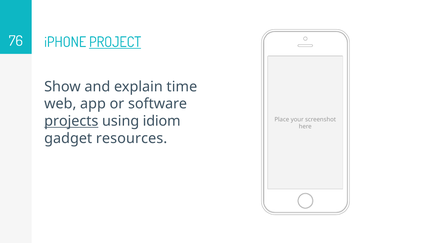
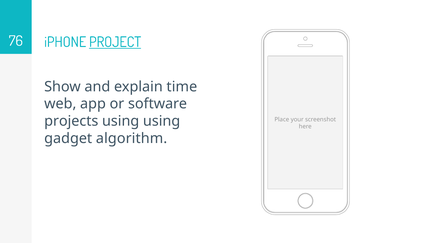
projects underline: present -> none
using idiom: idiom -> using
resources: resources -> algorithm
